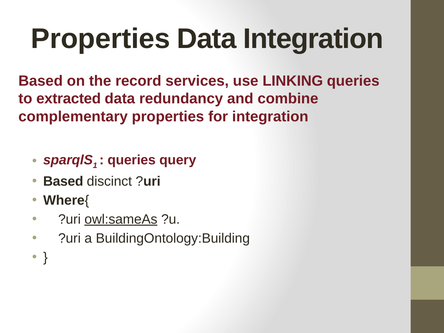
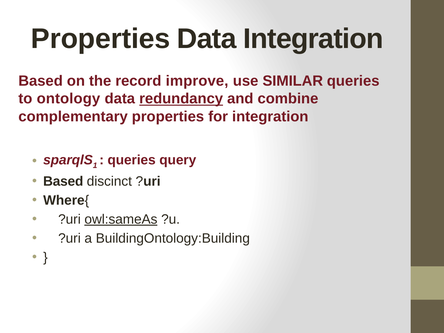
services: services -> improve
LINKING: LINKING -> SIMILAR
extracted: extracted -> ontology
redundancy underline: none -> present
